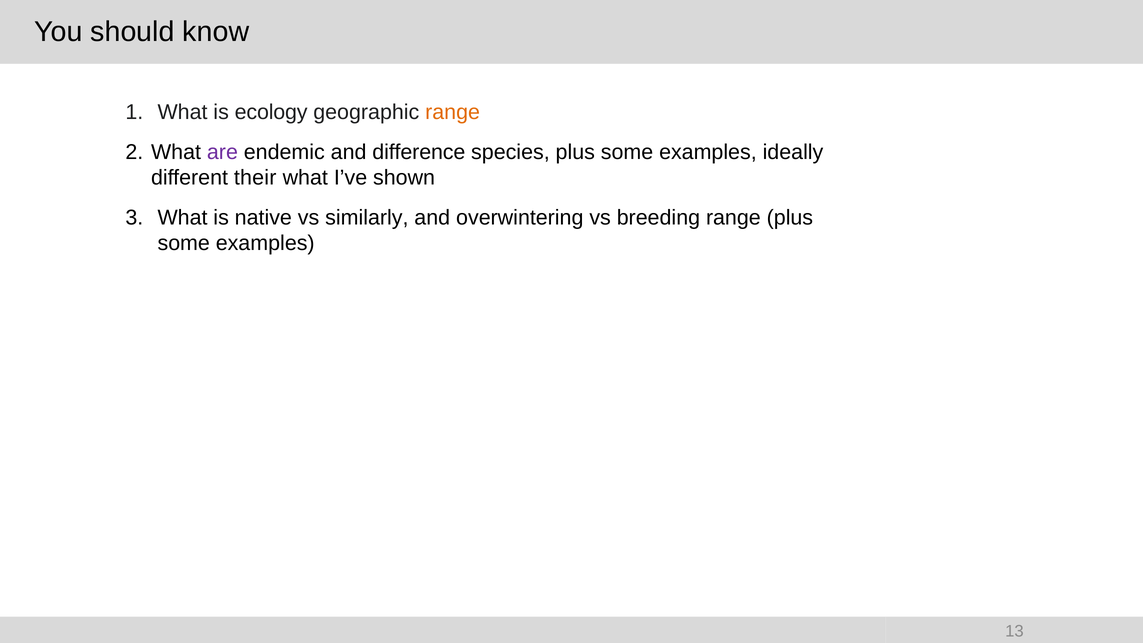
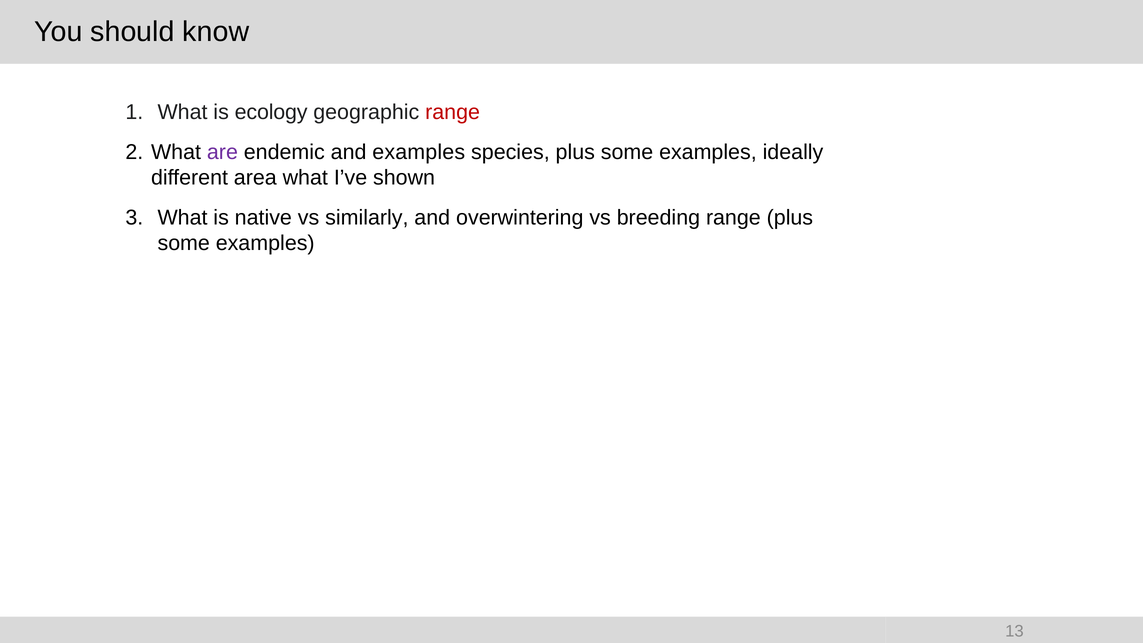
range at (453, 112) colour: orange -> red
and difference: difference -> examples
their: their -> area
